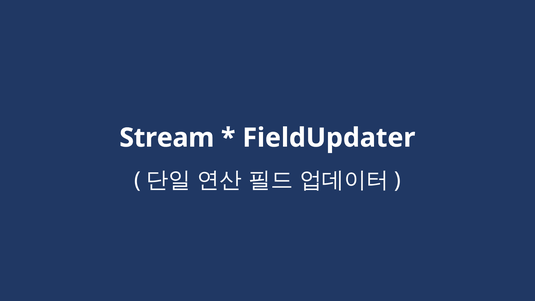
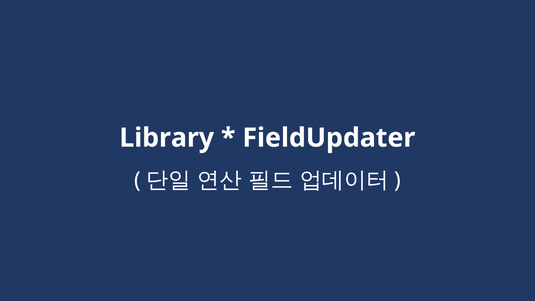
Stream: Stream -> Library
